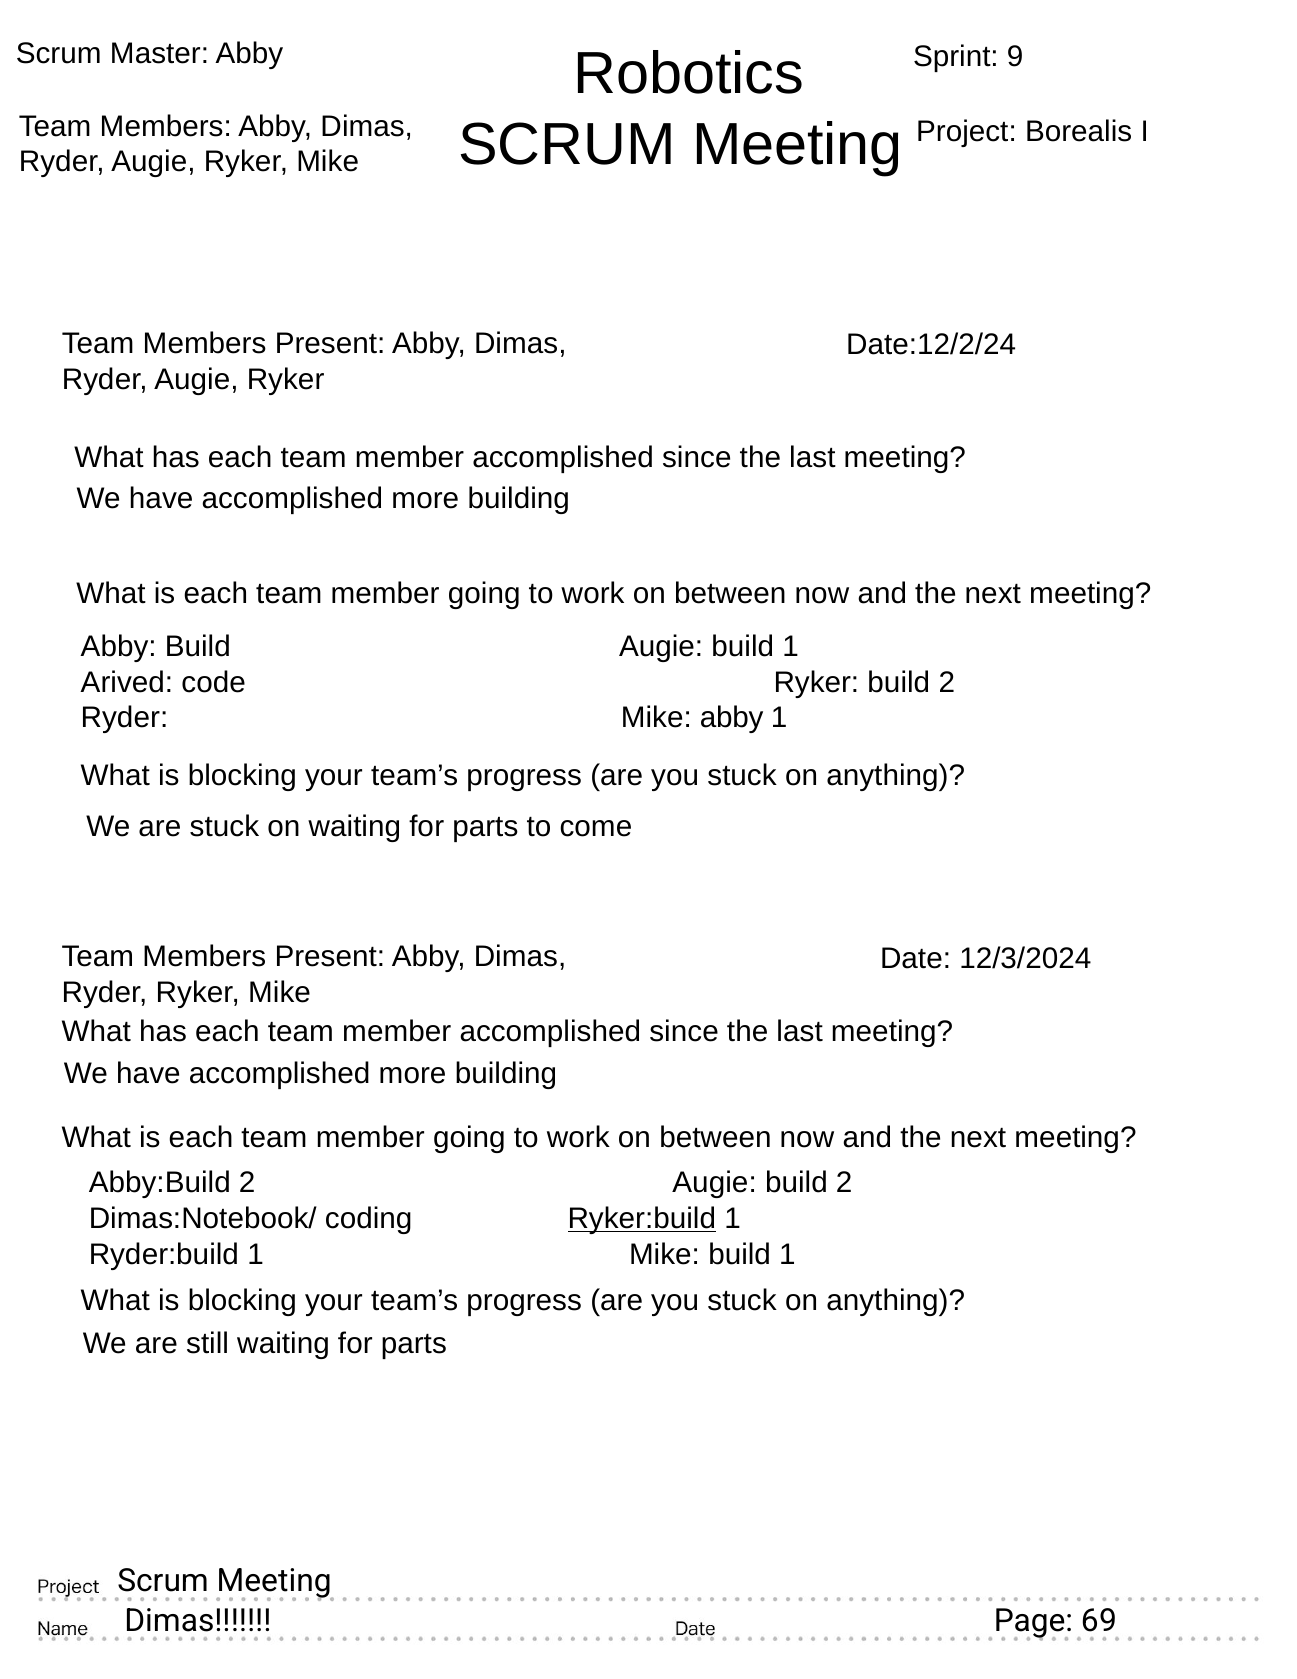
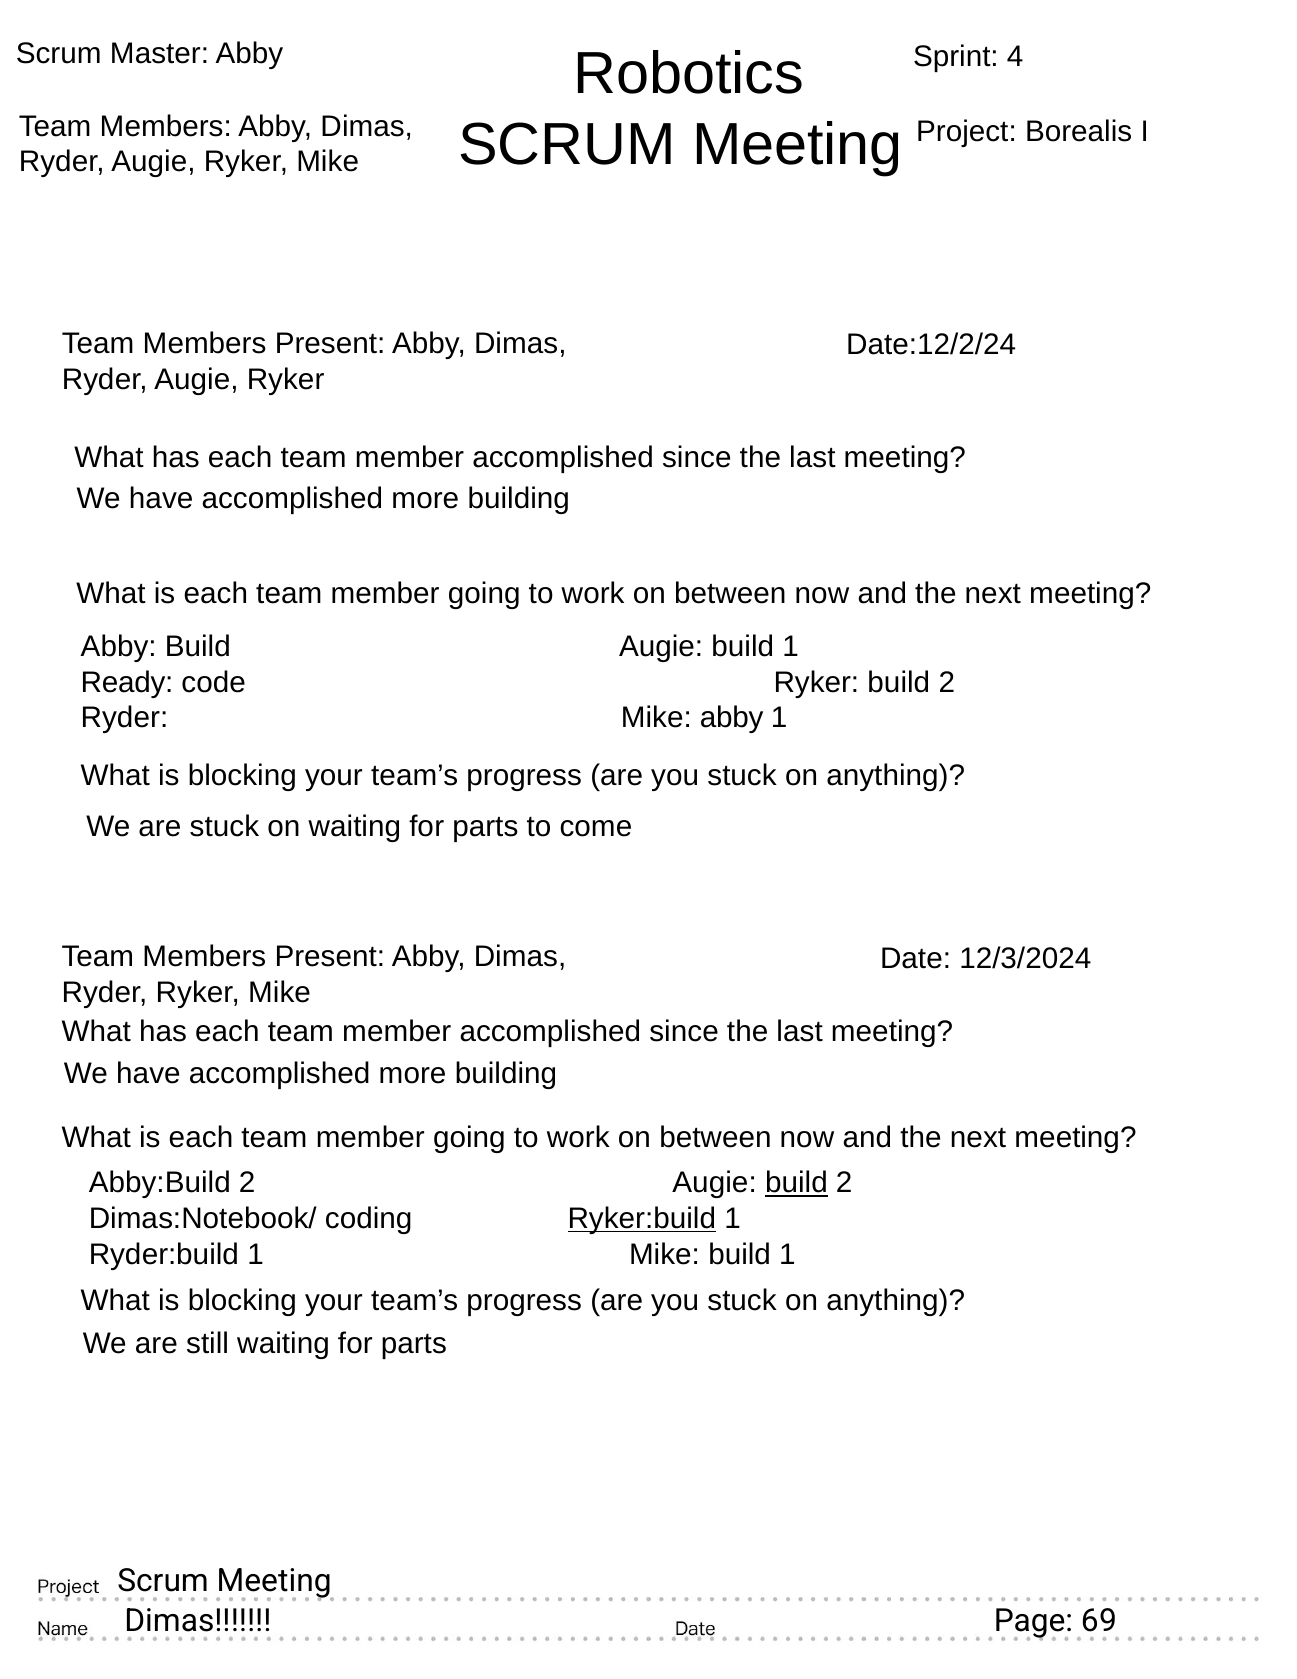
9: 9 -> 4
Arived: Arived -> Ready
build at (796, 1183) underline: none -> present
